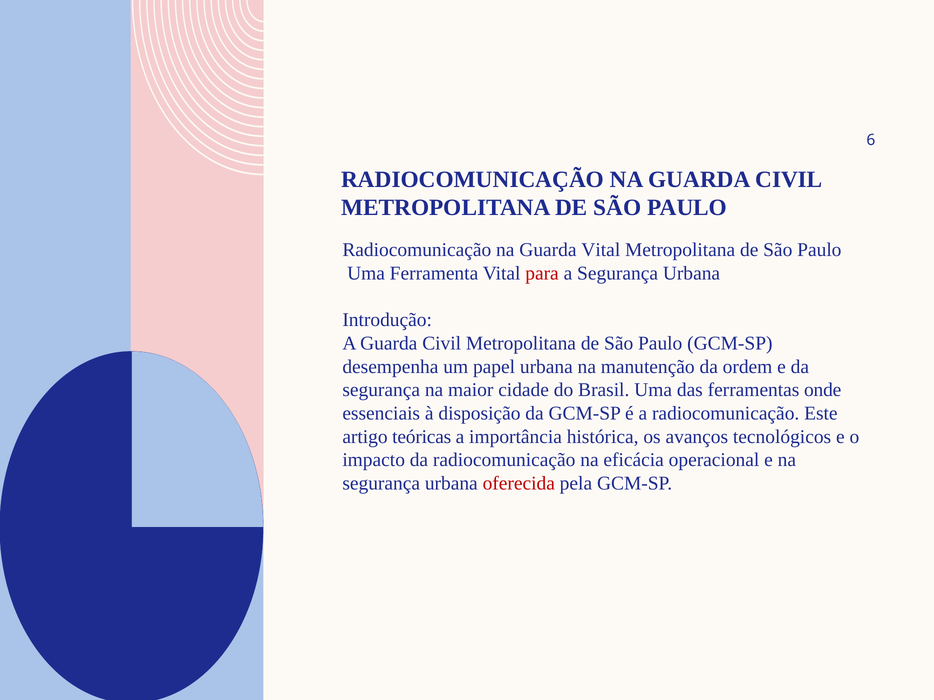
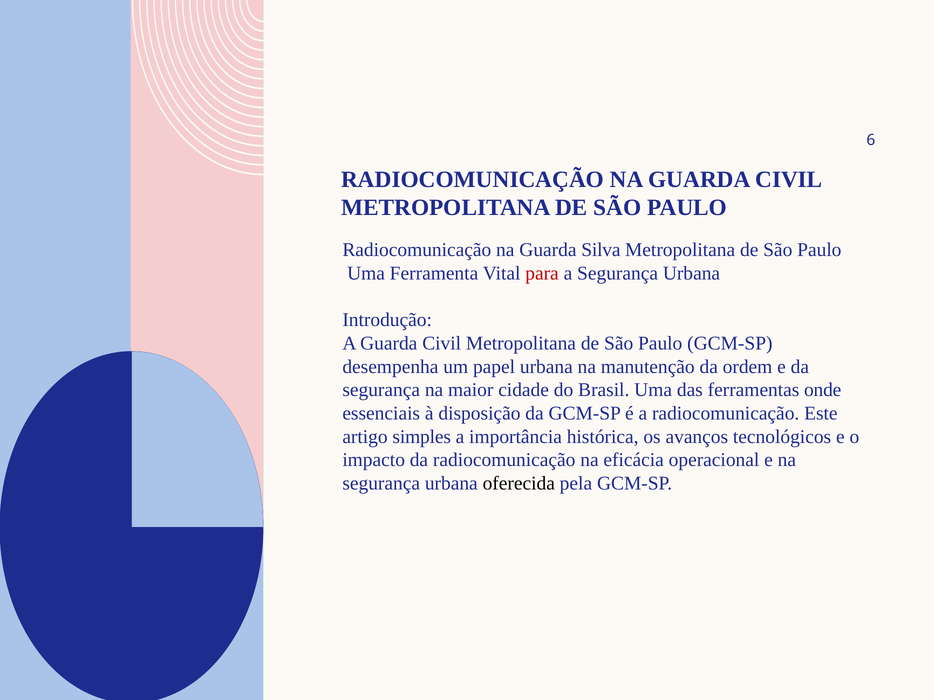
Guarda Vital: Vital -> Silva
teóricas: teóricas -> simples
oferecida colour: red -> black
